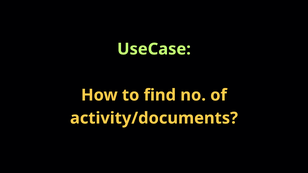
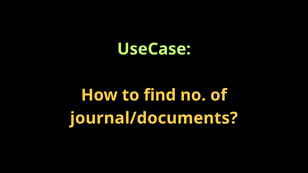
activity/documents: activity/documents -> journal/documents
